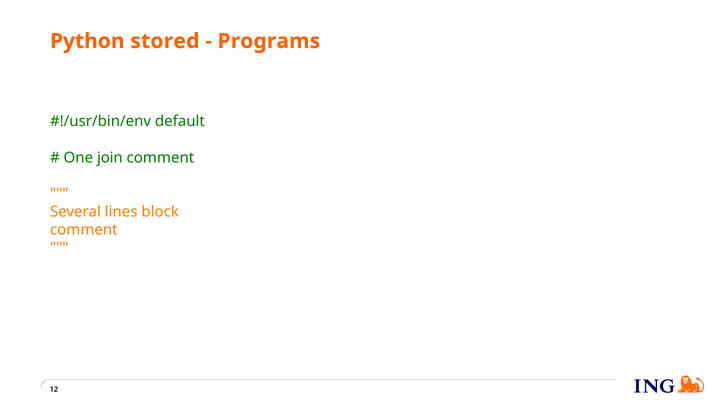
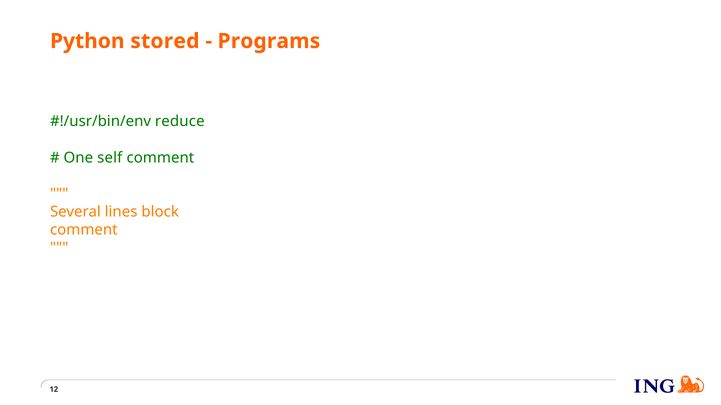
default: default -> reduce
join: join -> self
